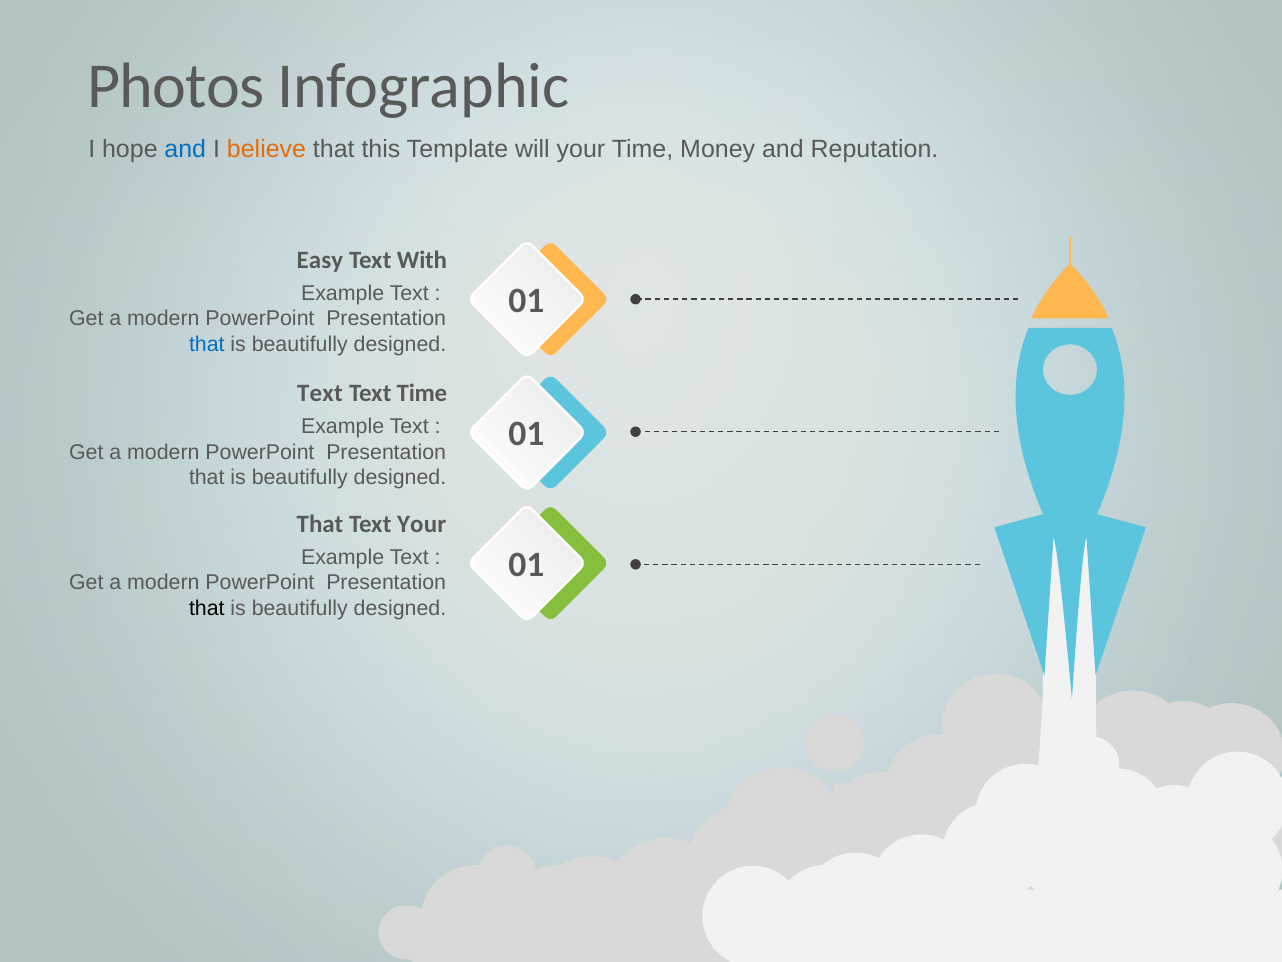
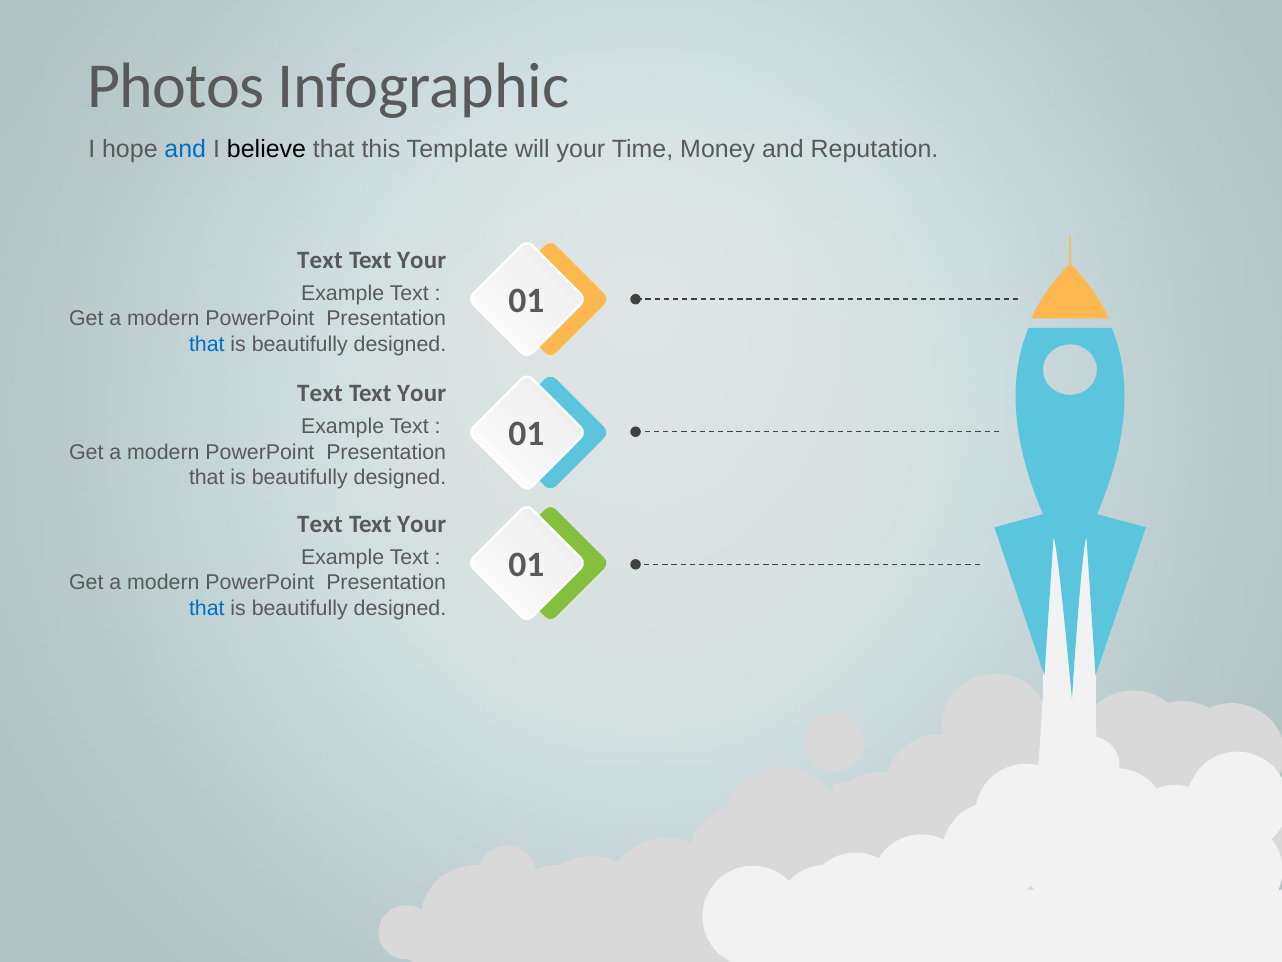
believe colour: orange -> black
Easy at (320, 260): Easy -> Text
With at (422, 260): With -> Your
Time at (422, 393): Time -> Your
That at (320, 524): That -> Text
that at (207, 608) colour: black -> blue
